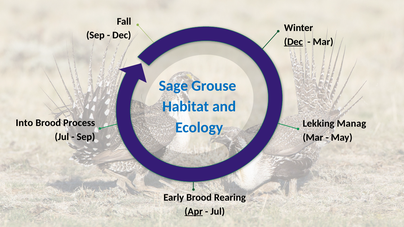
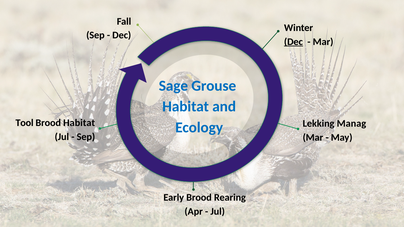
Into: Into -> Tool
Brood Process: Process -> Habitat
Apr underline: present -> none
